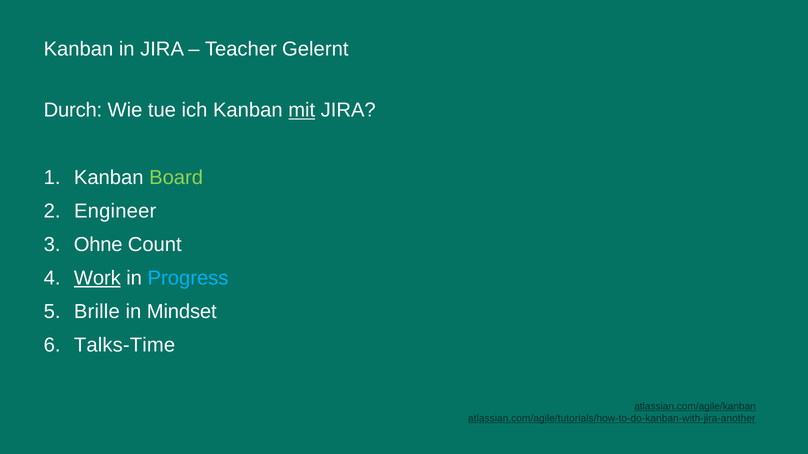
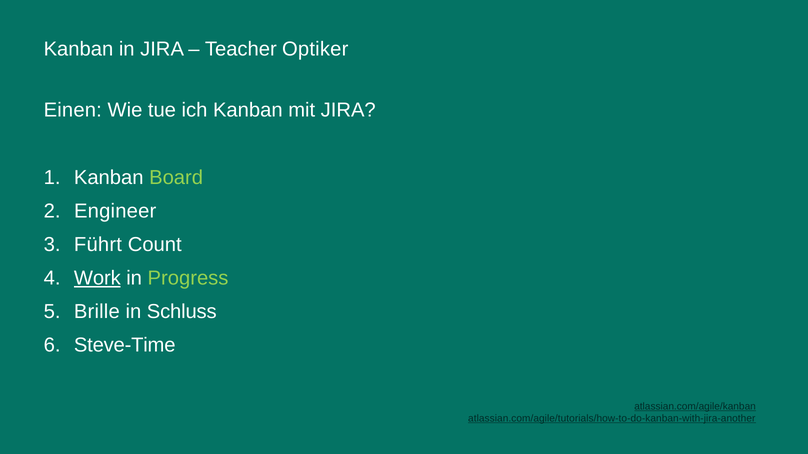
Gelernt: Gelernt -> Optiker
Durch: Durch -> Einen
mit underline: present -> none
Ohne: Ohne -> Führt
Progress colour: light blue -> light green
Mindset: Mindset -> Schluss
Talks-Time: Talks-Time -> Steve-Time
